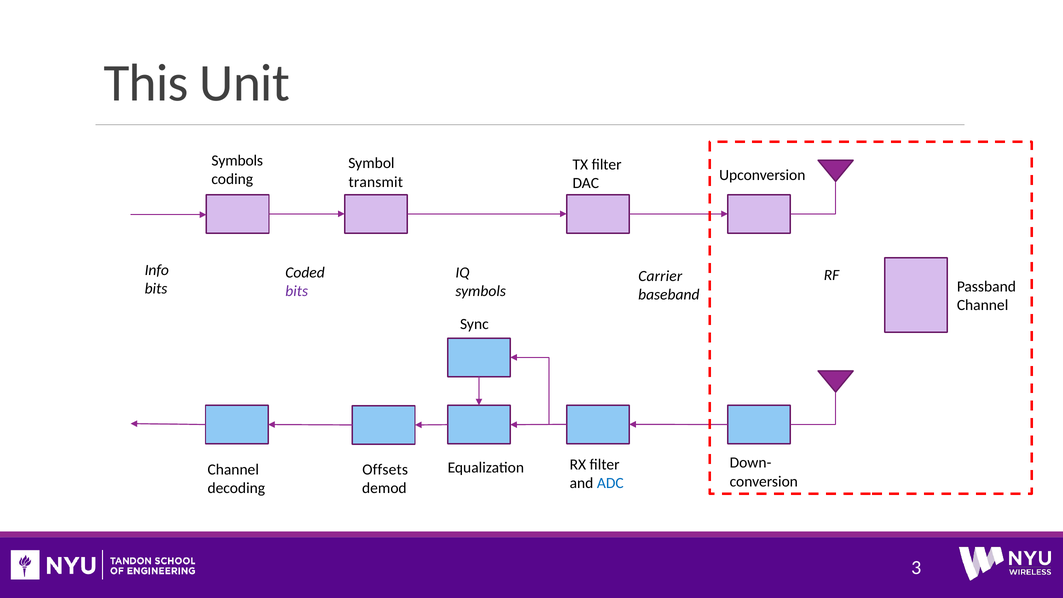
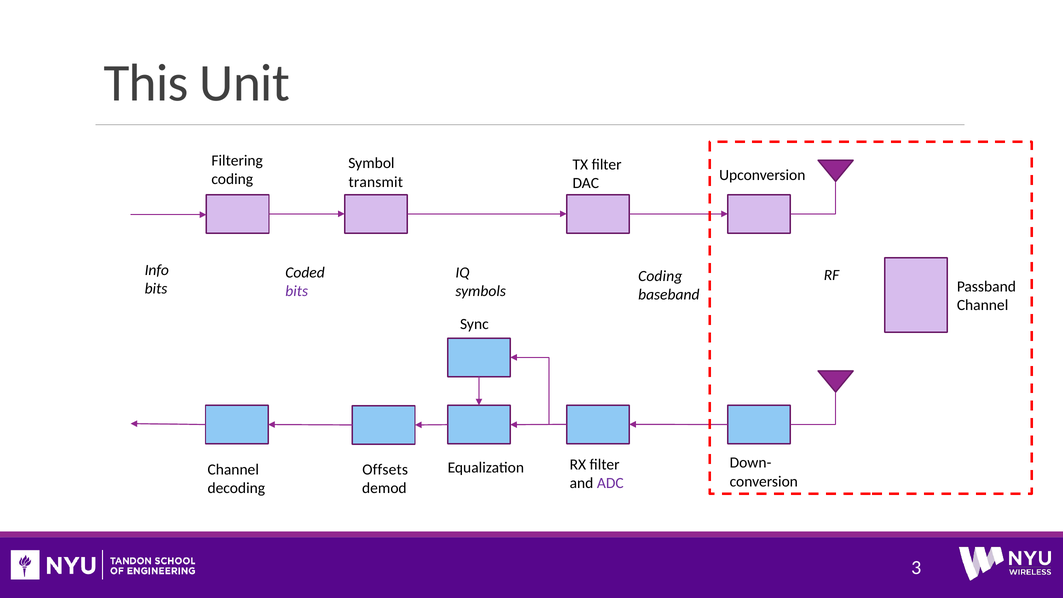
Symbols at (237, 160): Symbols -> Filtering
Carrier at (660, 276): Carrier -> Coding
ADC colour: blue -> purple
